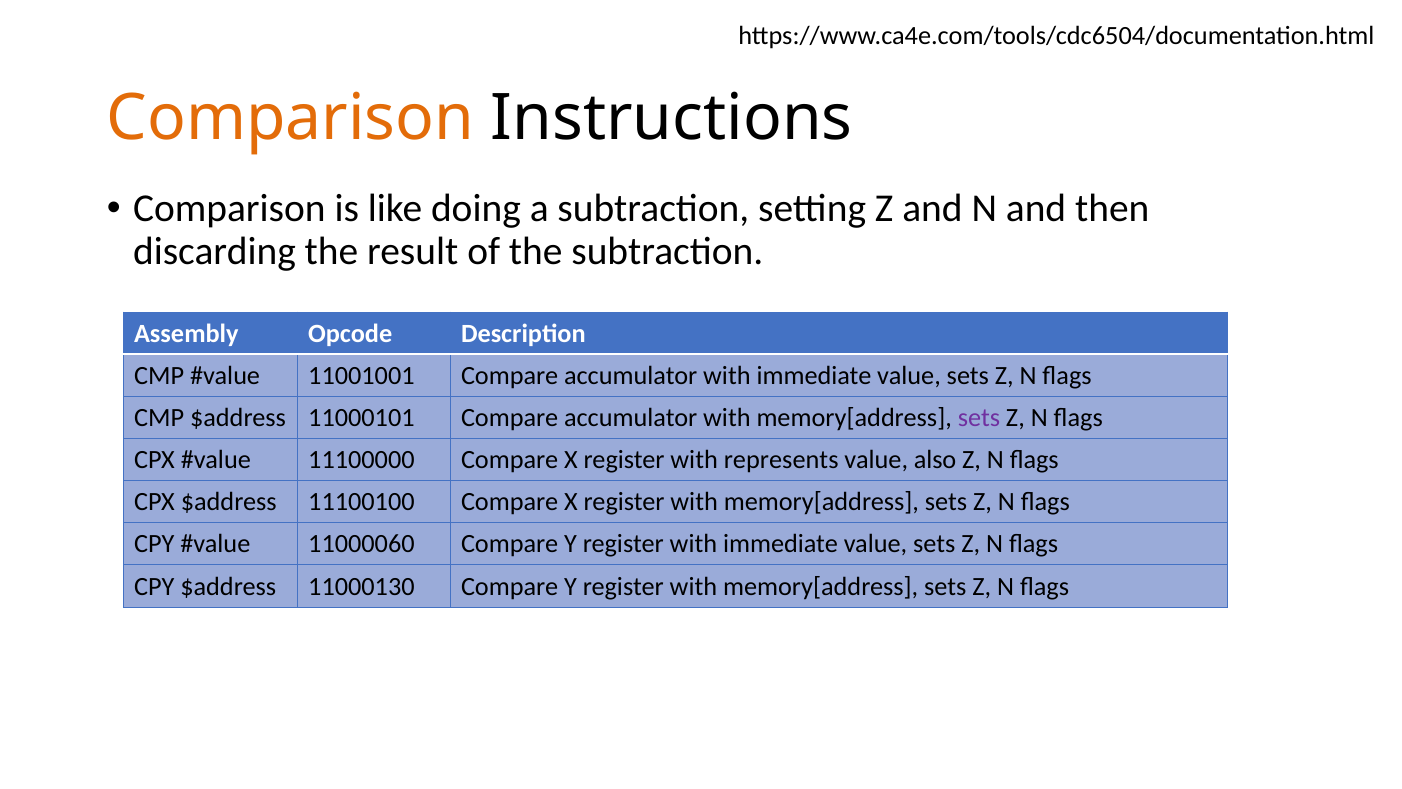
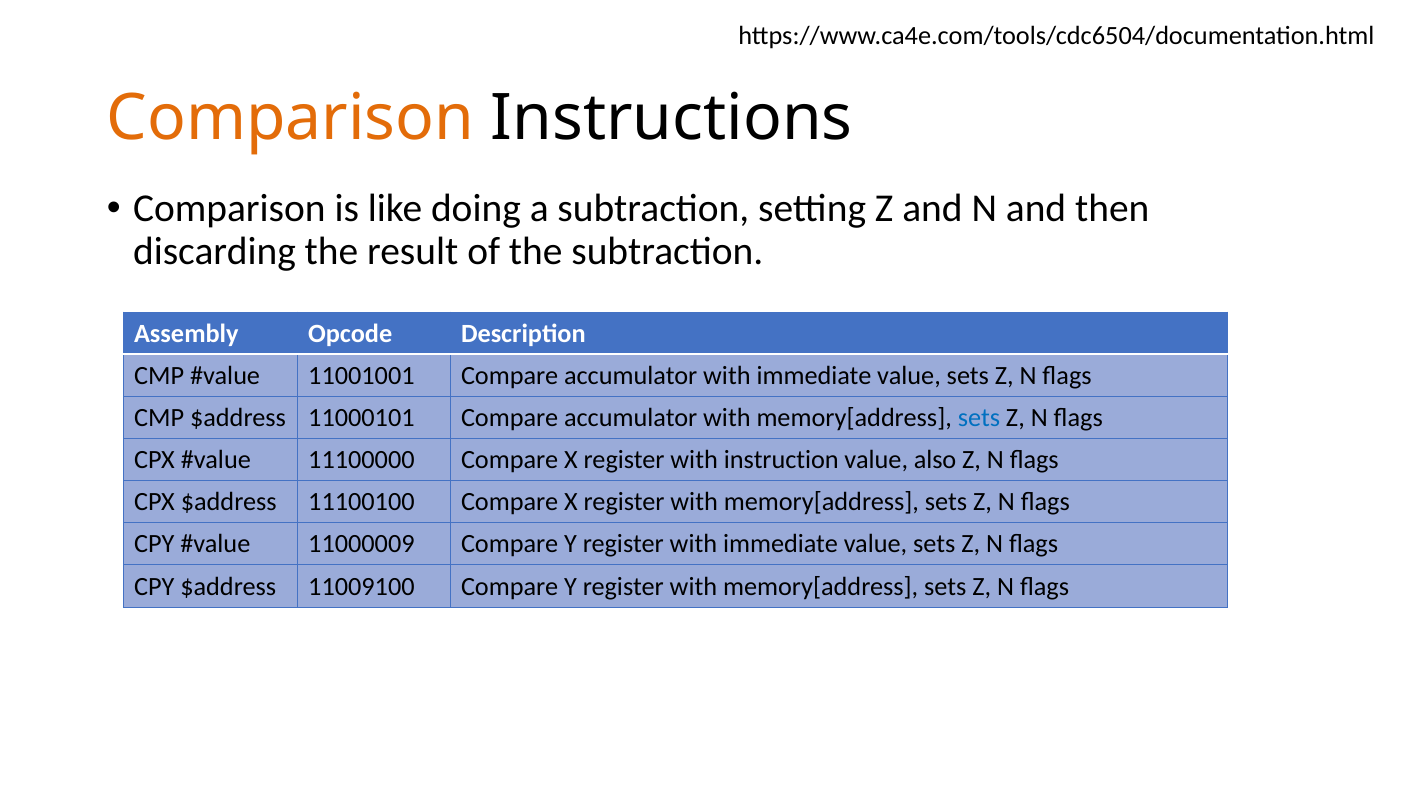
sets at (979, 418) colour: purple -> blue
represents: represents -> instruction
11000060: 11000060 -> 11000009
11000130: 11000130 -> 11009100
